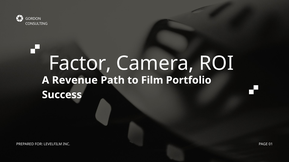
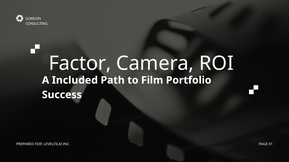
Revenue: Revenue -> Included
